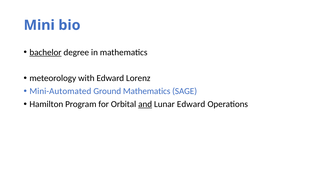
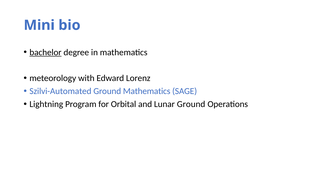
Mini-Automated: Mini-Automated -> Szilvi-Automated
Hamilton: Hamilton -> Lightning
and underline: present -> none
Lunar Edward: Edward -> Ground
